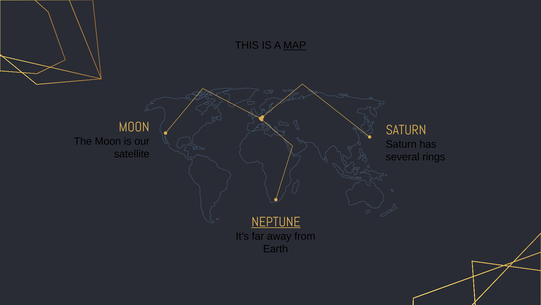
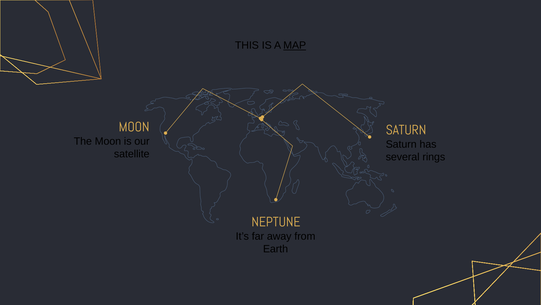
NEPTUNE underline: present -> none
